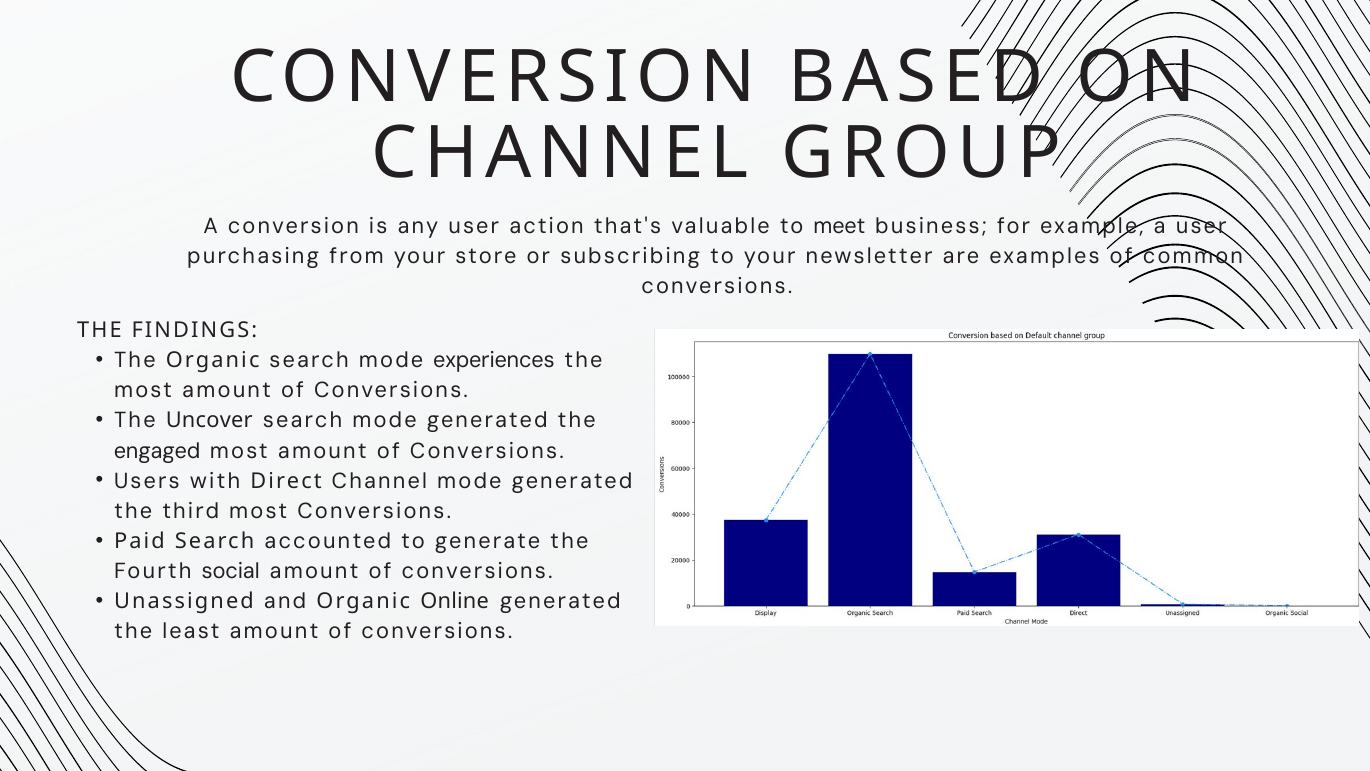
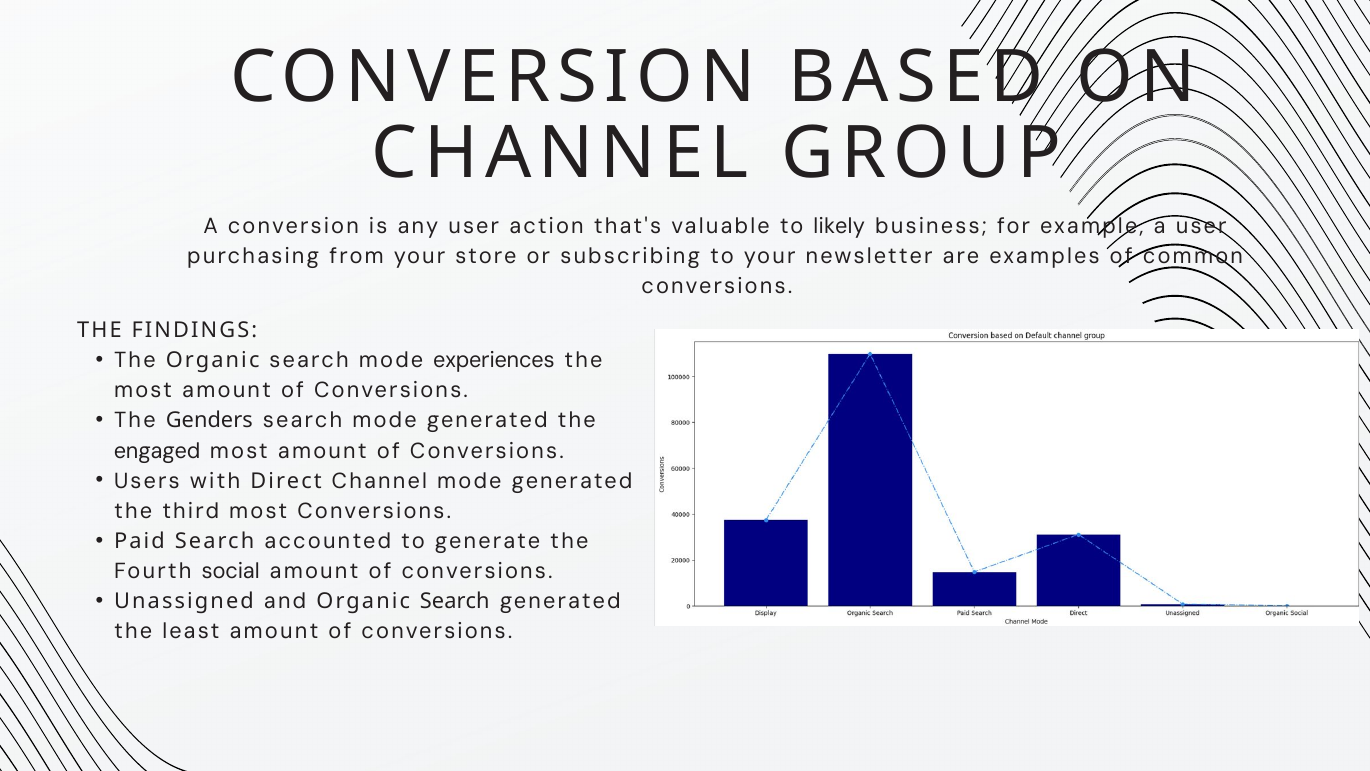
meet: meet -> likely
Uncover: Uncover -> Genders
and Organic Online: Online -> Search
